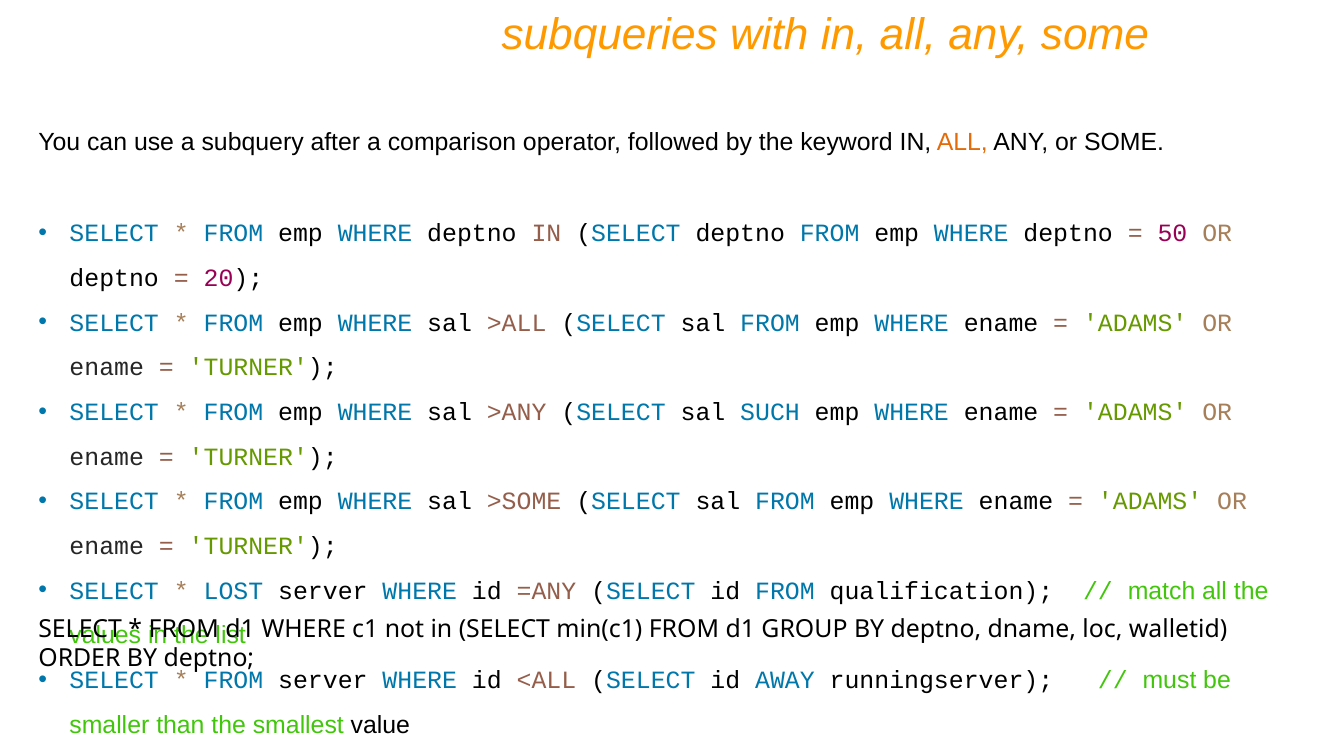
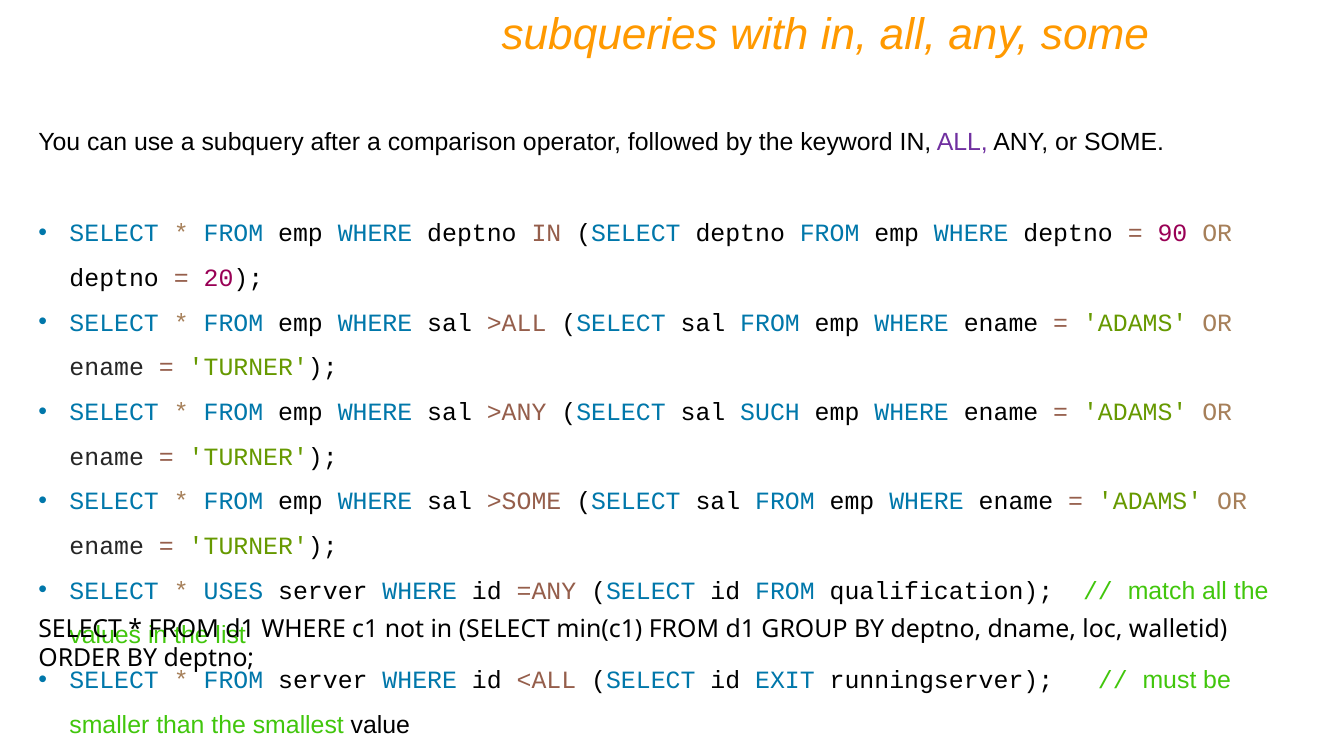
ALL at (962, 143) colour: orange -> purple
50: 50 -> 90
LOST: LOST -> USES
AWAY: AWAY -> EXIT
